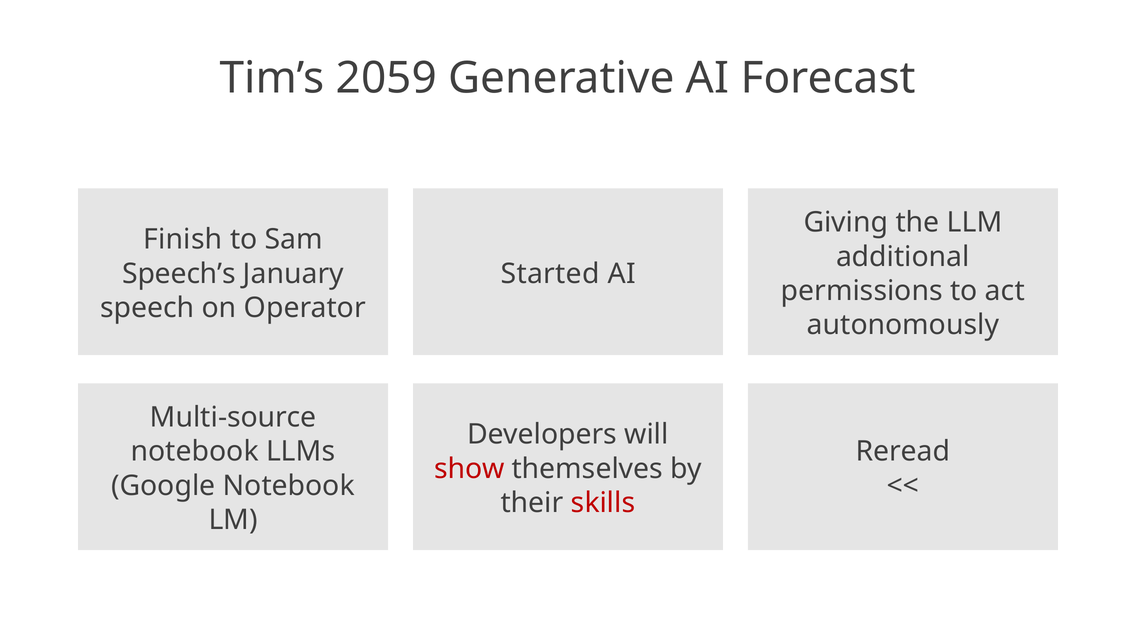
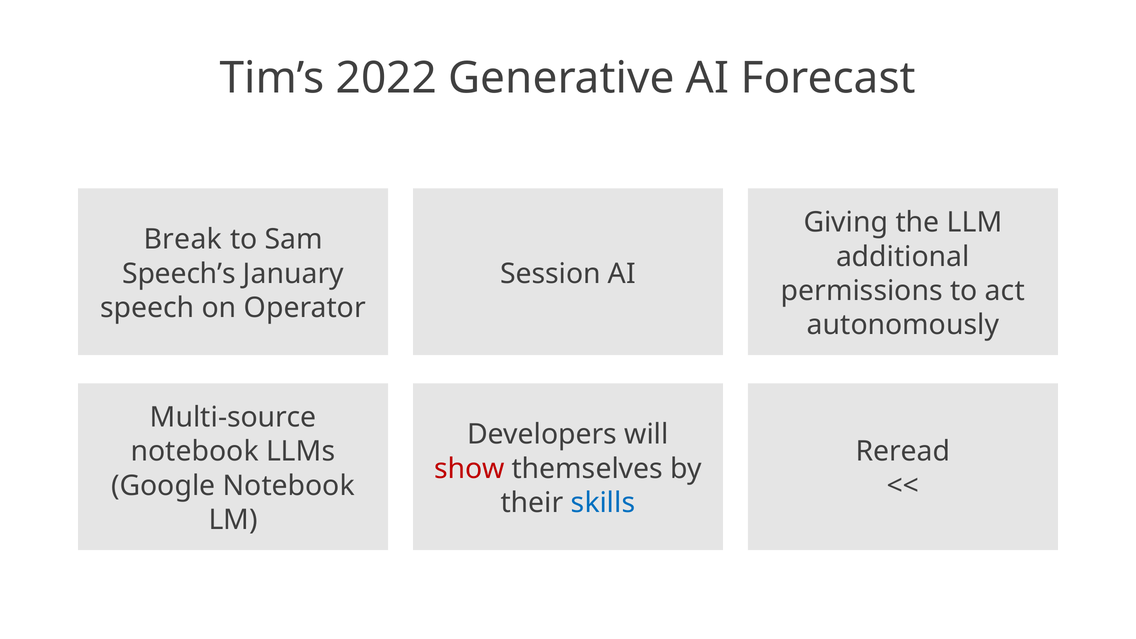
2059: 2059 -> 2022
Finish: Finish -> Break
Started: Started -> Session
skills colour: red -> blue
